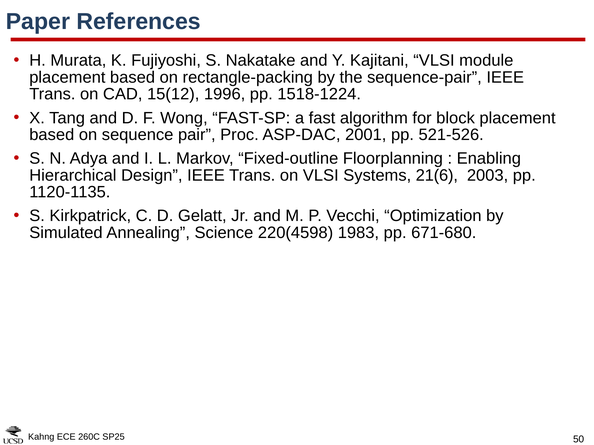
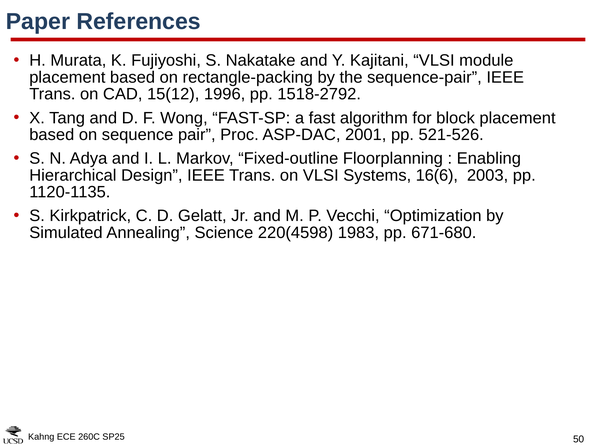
1518-1224: 1518-1224 -> 1518-2792
21(6: 21(6 -> 16(6
